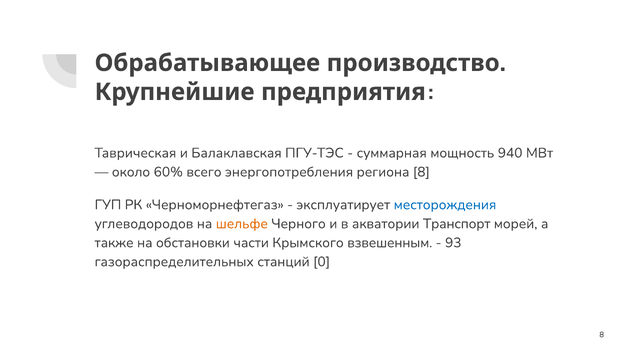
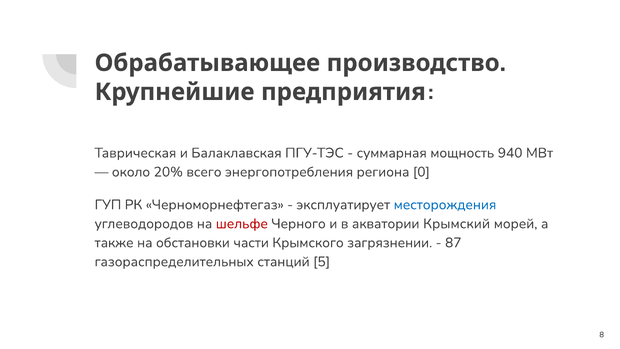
60%: 60% -> 20%
региона 8: 8 -> 0
шельфе colour: orange -> red
Транспорт: Транспорт -> Крымский
взвешенным: взвешенным -> загрязнении
93: 93 -> 87
0: 0 -> 5
